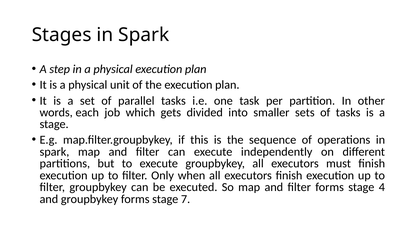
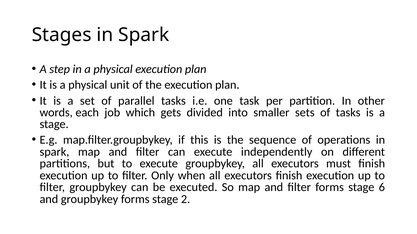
4: 4 -> 6
7: 7 -> 2
